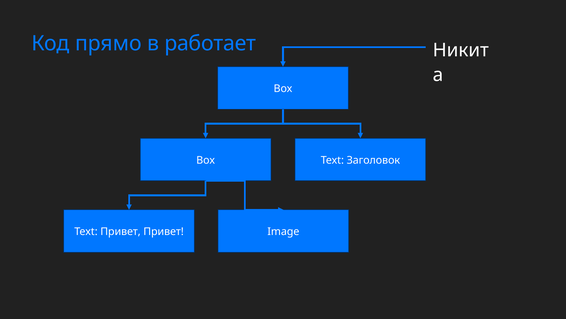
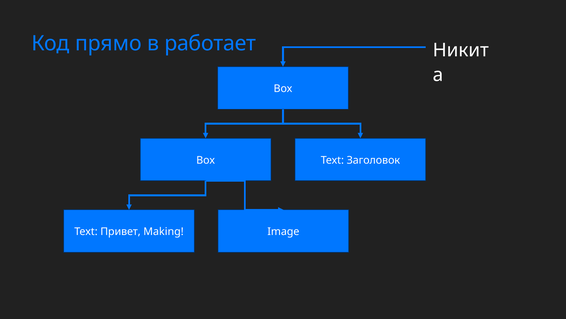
Привет Привет: Привет -> Making
